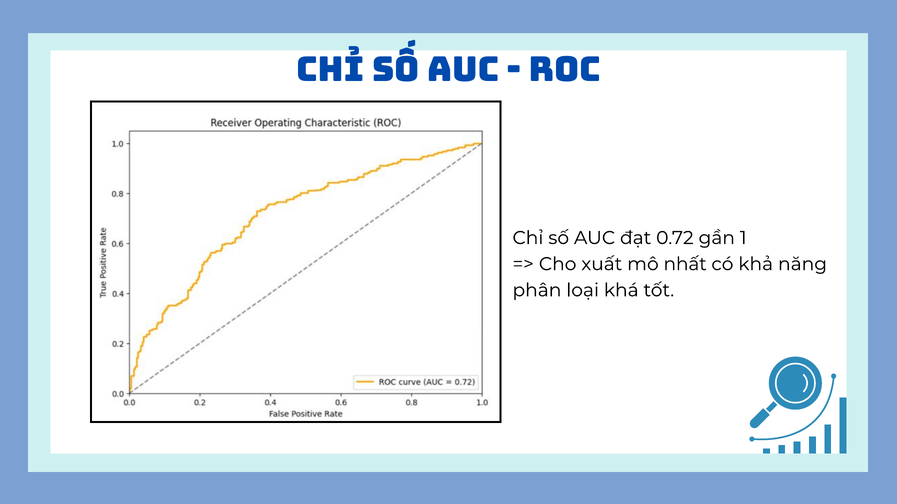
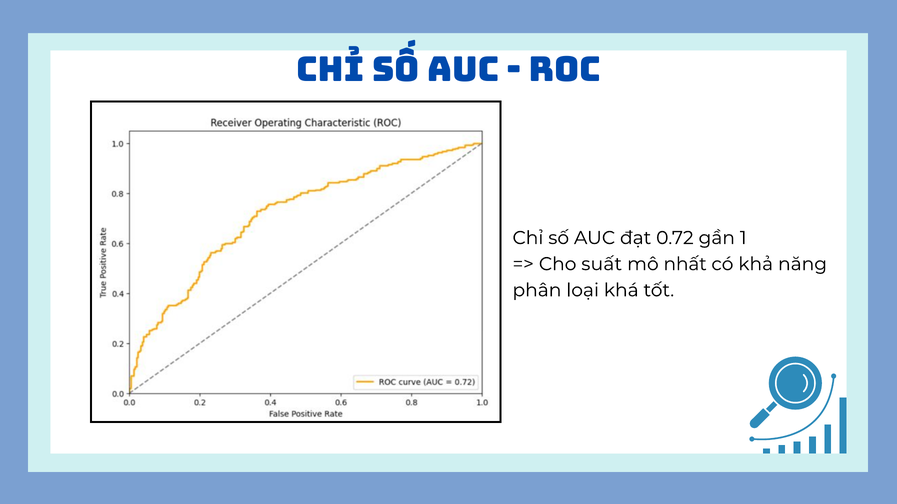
xuất: xuất -> suất
